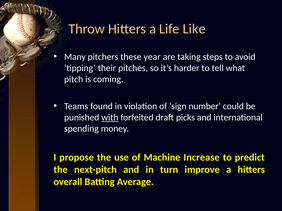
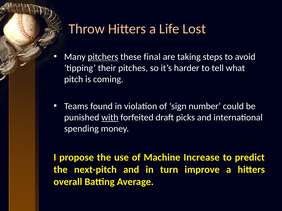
Like: Like -> Lost
pitchers underline: none -> present
year: year -> final
